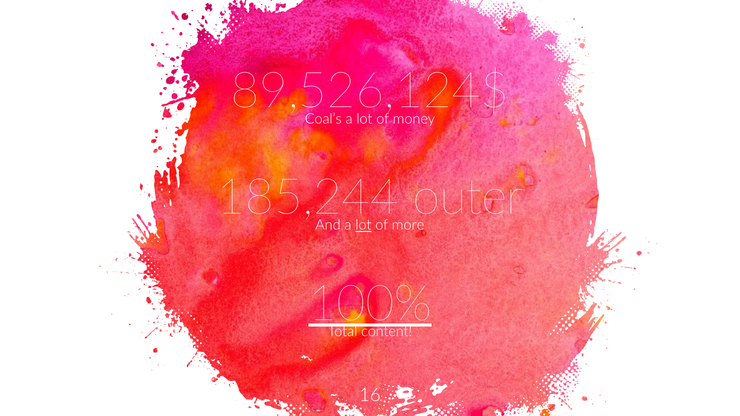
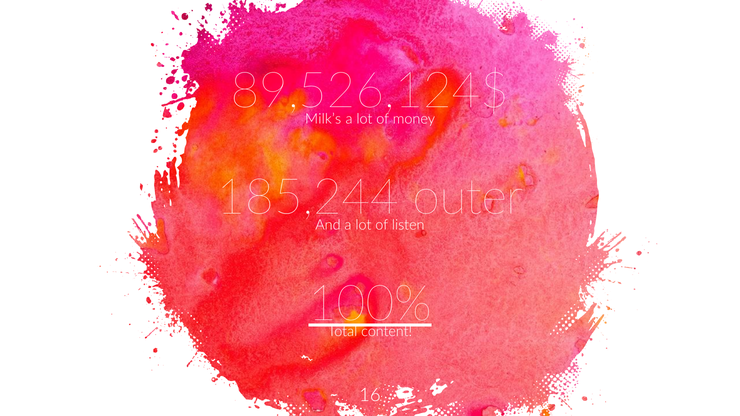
Coal’s: Coal’s -> Milk’s
lot at (363, 225) underline: present -> none
more: more -> listen
